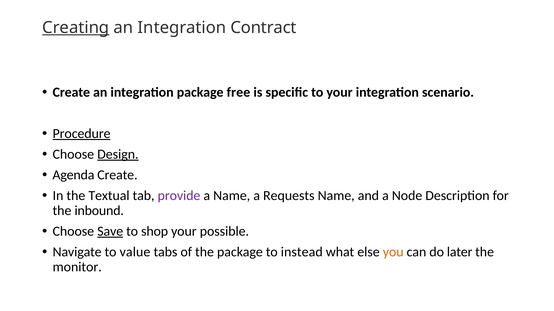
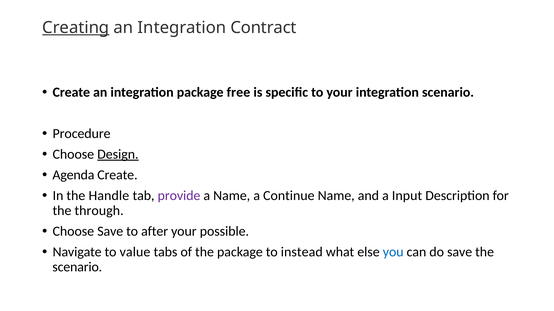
Procedure underline: present -> none
Textual: Textual -> Handle
Requests: Requests -> Continue
Node: Node -> Input
inbound: inbound -> through
Save at (110, 232) underline: present -> none
shop: shop -> after
you colour: orange -> blue
do later: later -> save
monitor at (77, 267): monitor -> scenario
